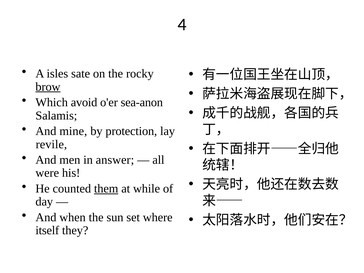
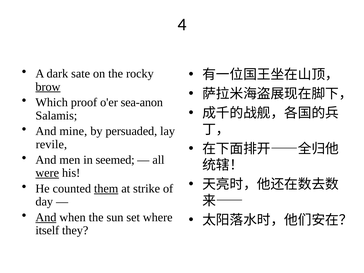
isles: isles -> dark
avoid: avoid -> proof
protection: protection -> persuaded
answer: answer -> seemed
were underline: none -> present
while: while -> strike
And at (46, 217) underline: none -> present
